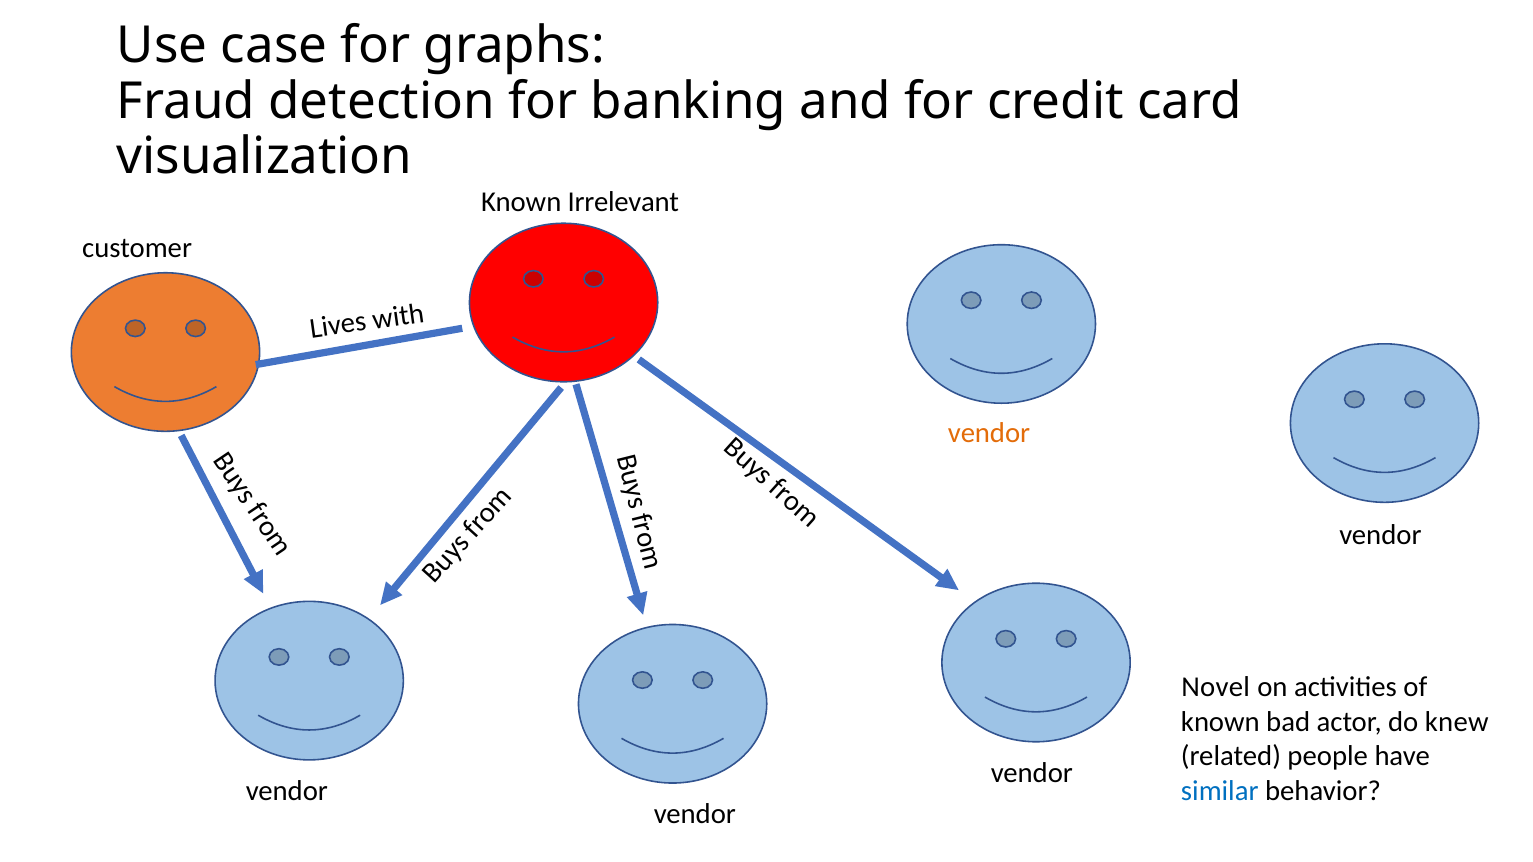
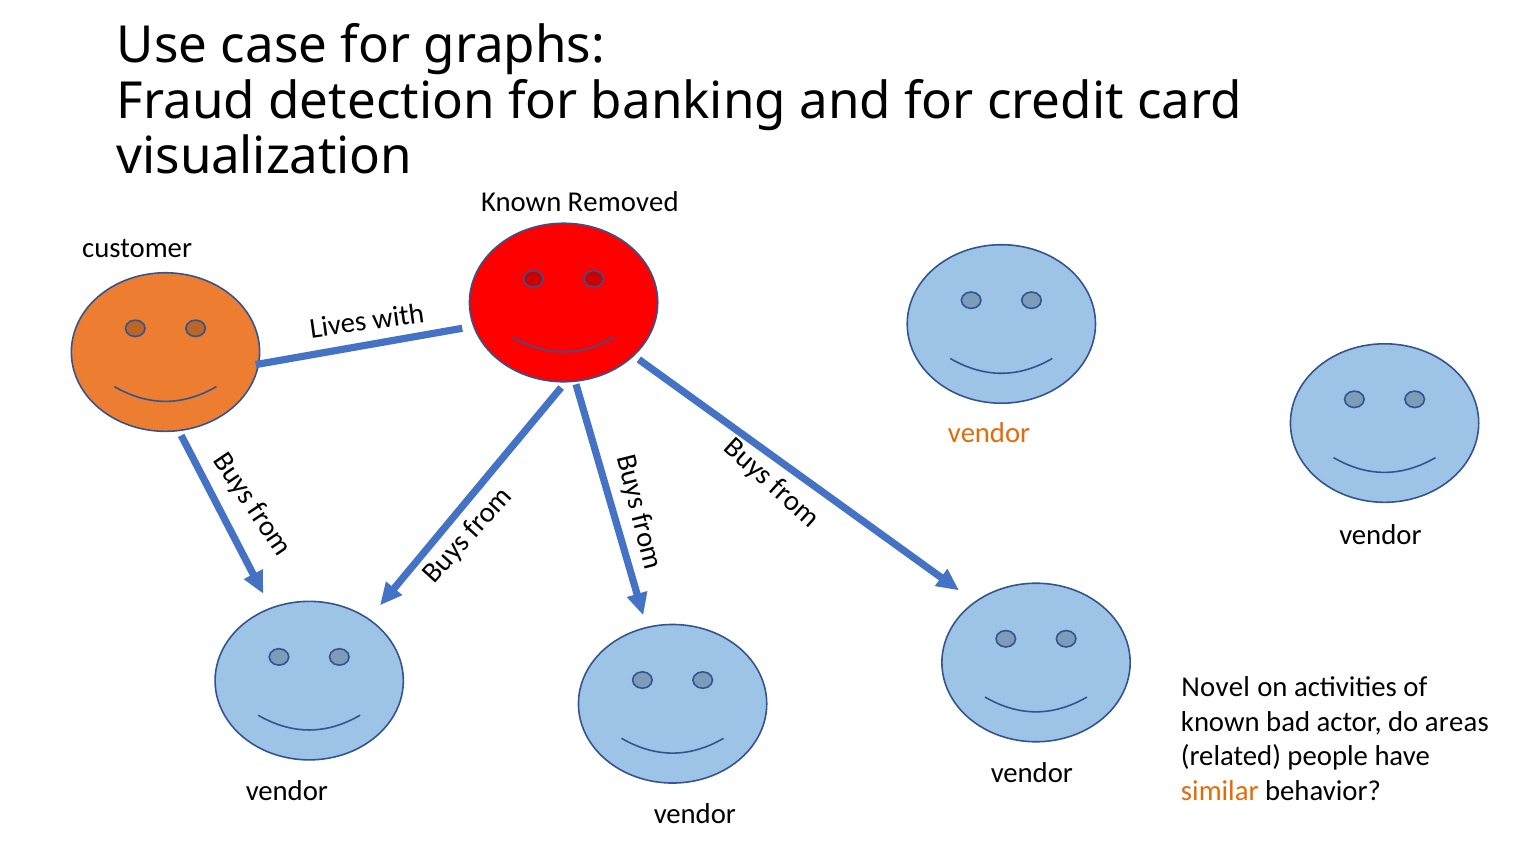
Irrelevant: Irrelevant -> Removed
knew: knew -> areas
similar colour: blue -> orange
